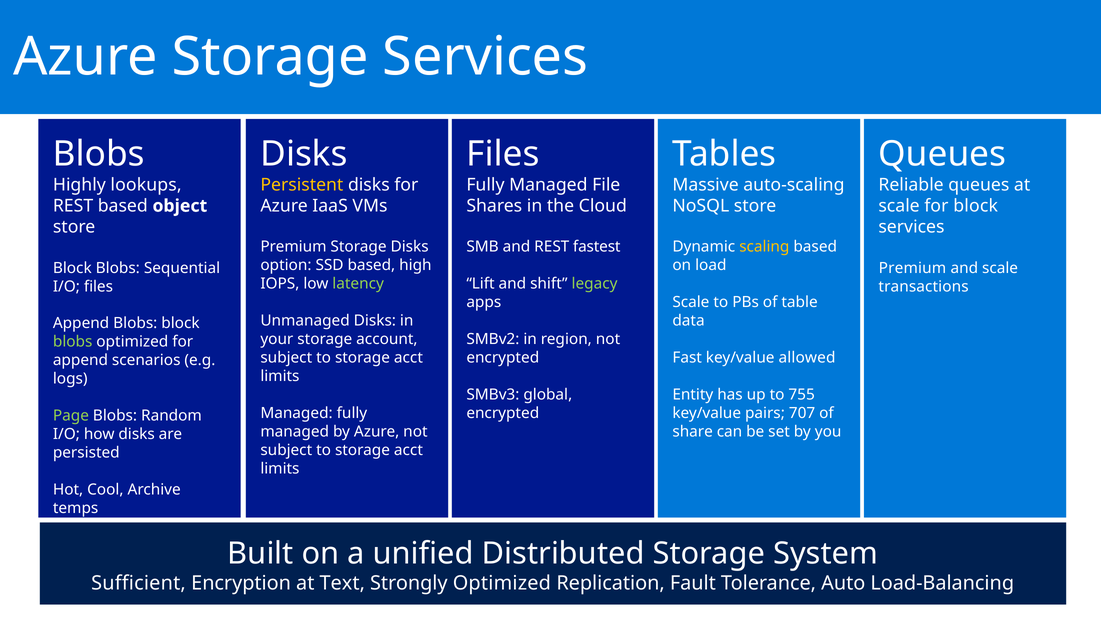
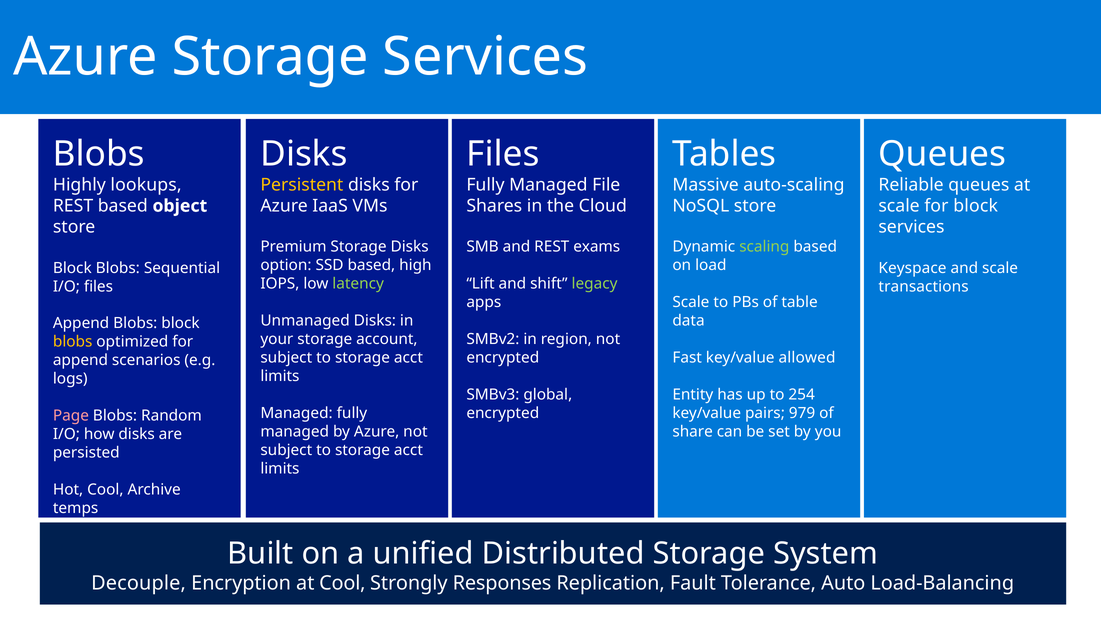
fastest: fastest -> exams
scaling colour: yellow -> light green
Premium at (912, 268): Premium -> Keyspace
blobs at (73, 342) colour: light green -> yellow
755: 755 -> 254
707: 707 -> 979
Page colour: light green -> pink
Sufficient: Sufficient -> Decouple
at Text: Text -> Cool
Strongly Optimized: Optimized -> Responses
